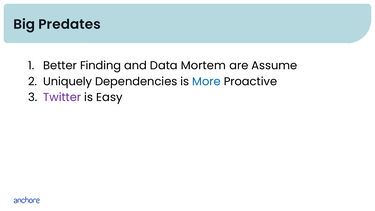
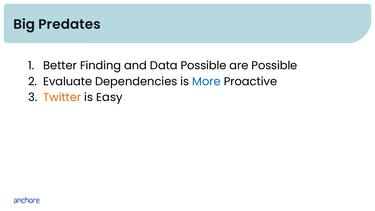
Data Mortem: Mortem -> Possible
are Assume: Assume -> Possible
Uniquely: Uniquely -> Evaluate
Twitter colour: purple -> orange
